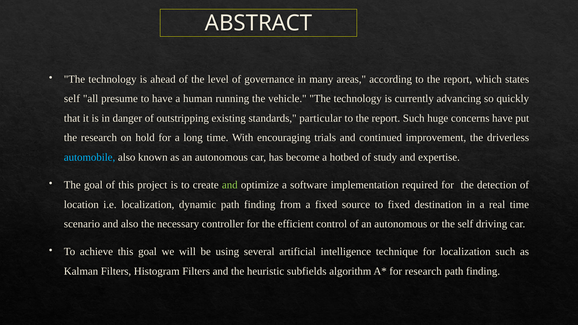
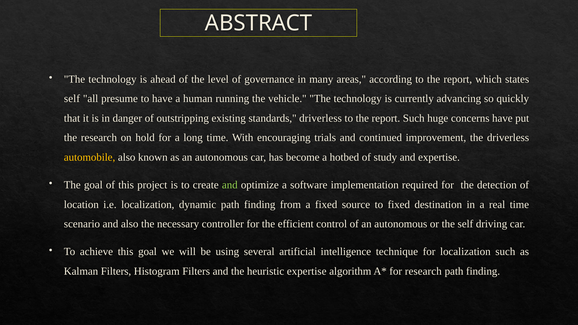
standards particular: particular -> driverless
automobile colour: light blue -> yellow
heuristic subfields: subfields -> expertise
